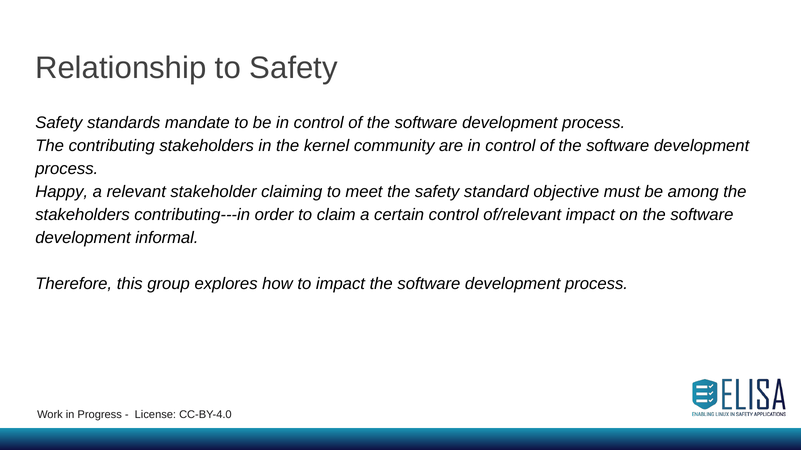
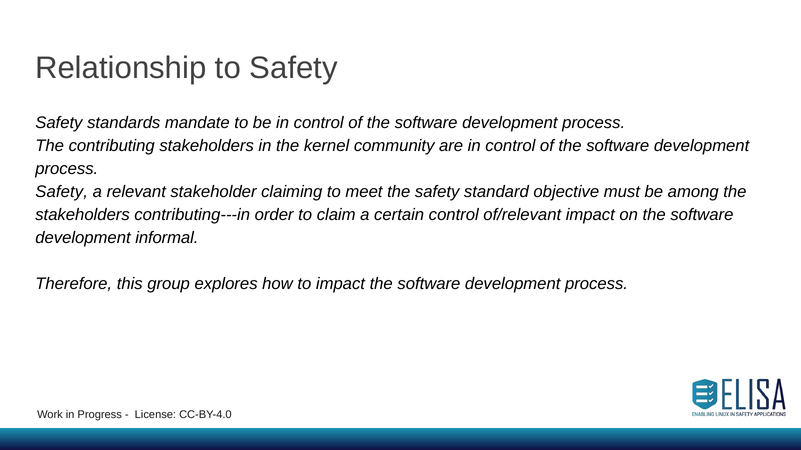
Happy at (62, 192): Happy -> Safety
